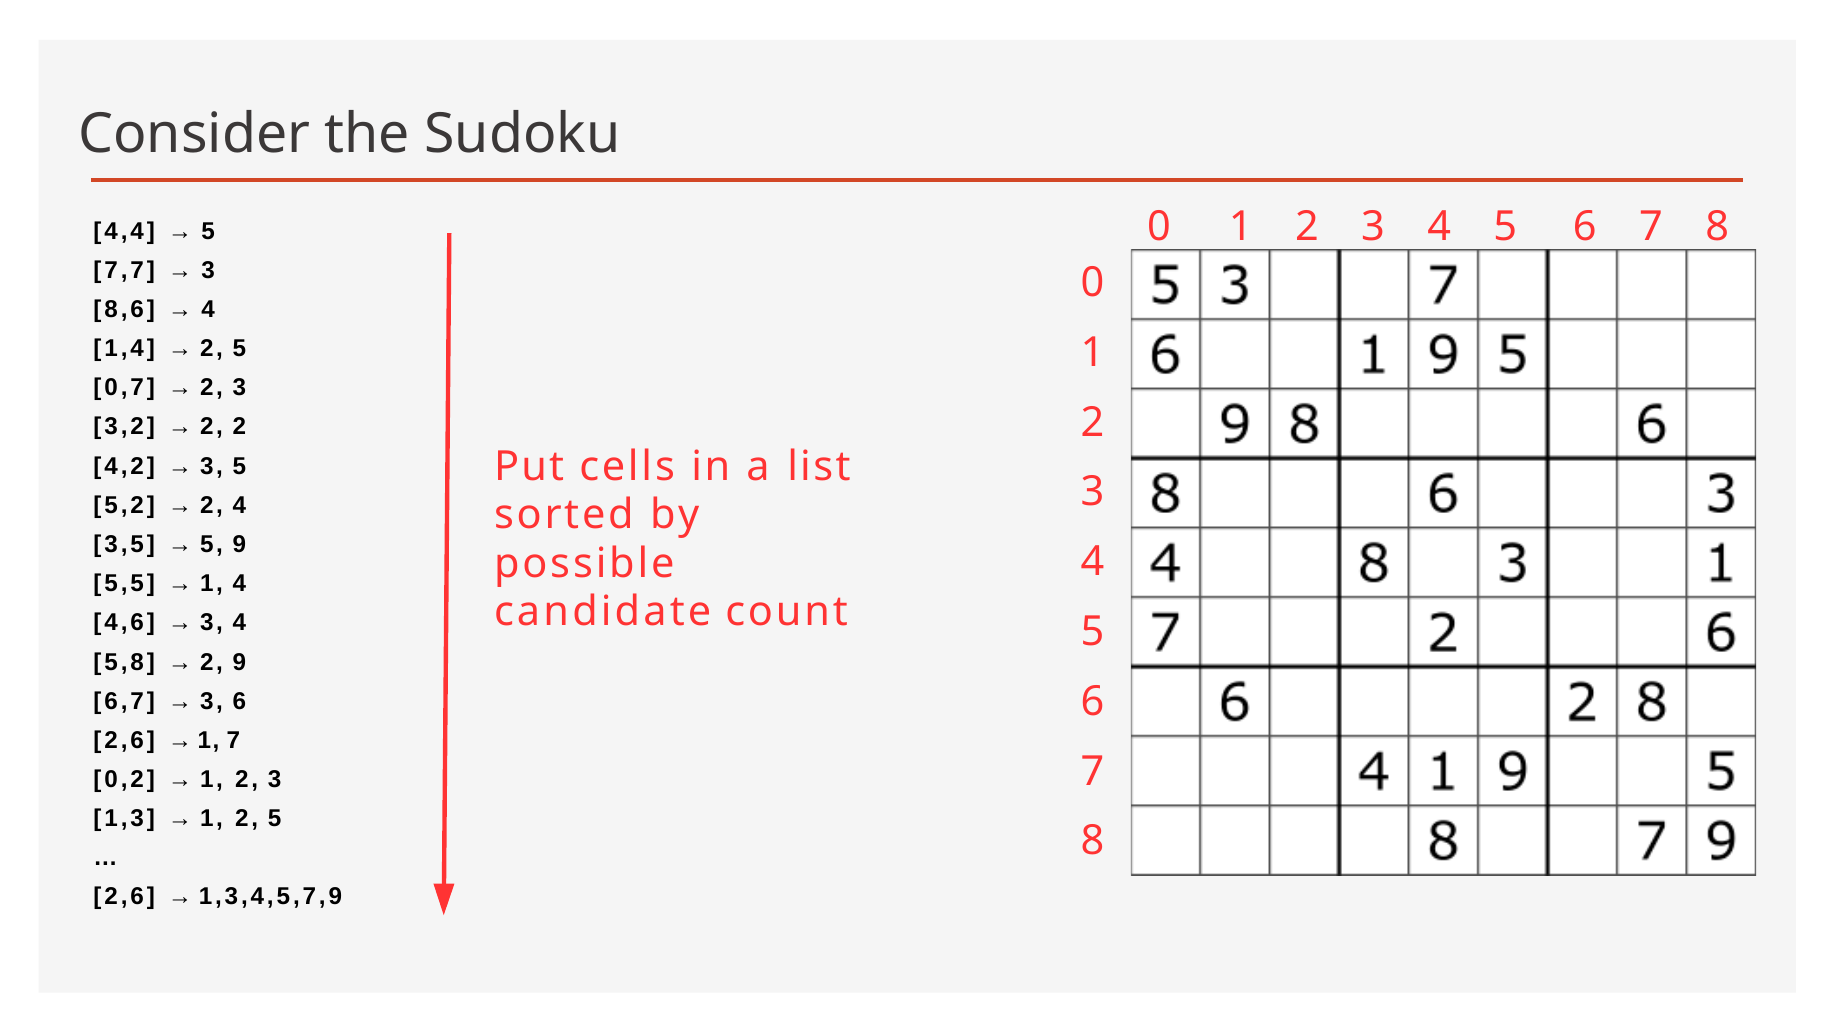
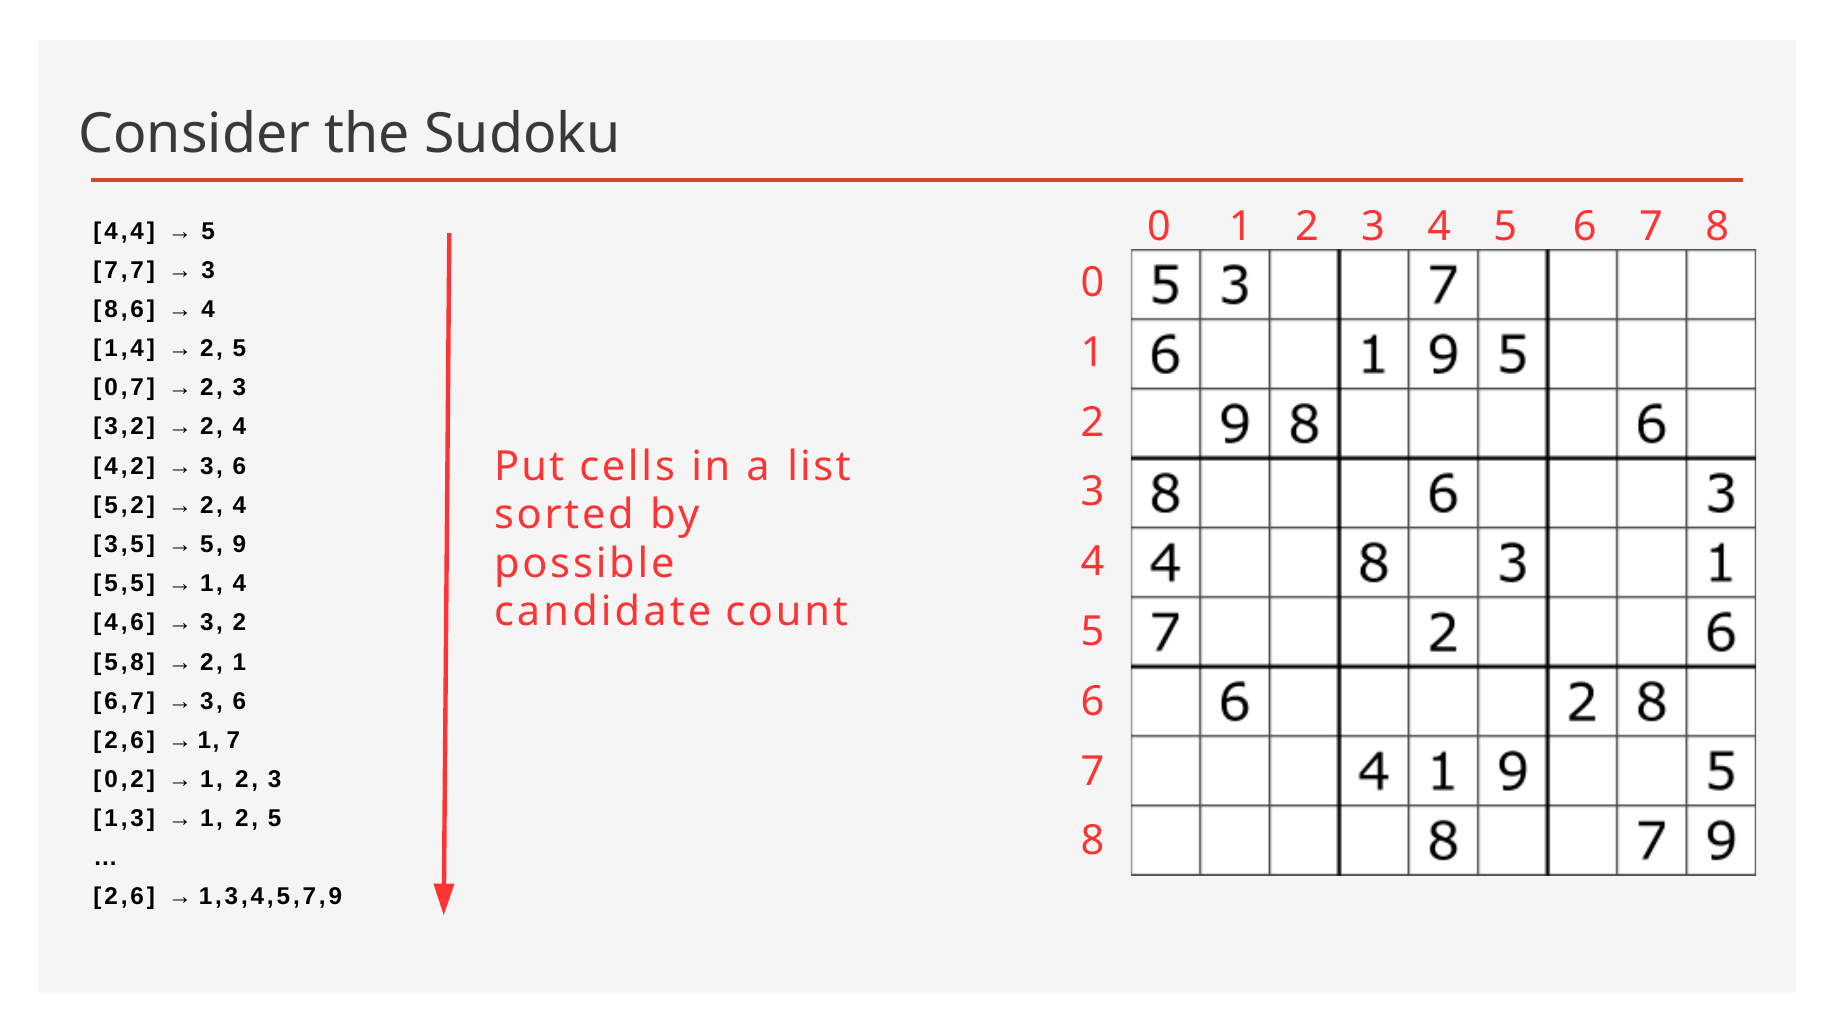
2 at (239, 427): 2 -> 4
5 at (239, 466): 5 -> 6
4 at (239, 623): 4 -> 2
2 9: 9 -> 1
